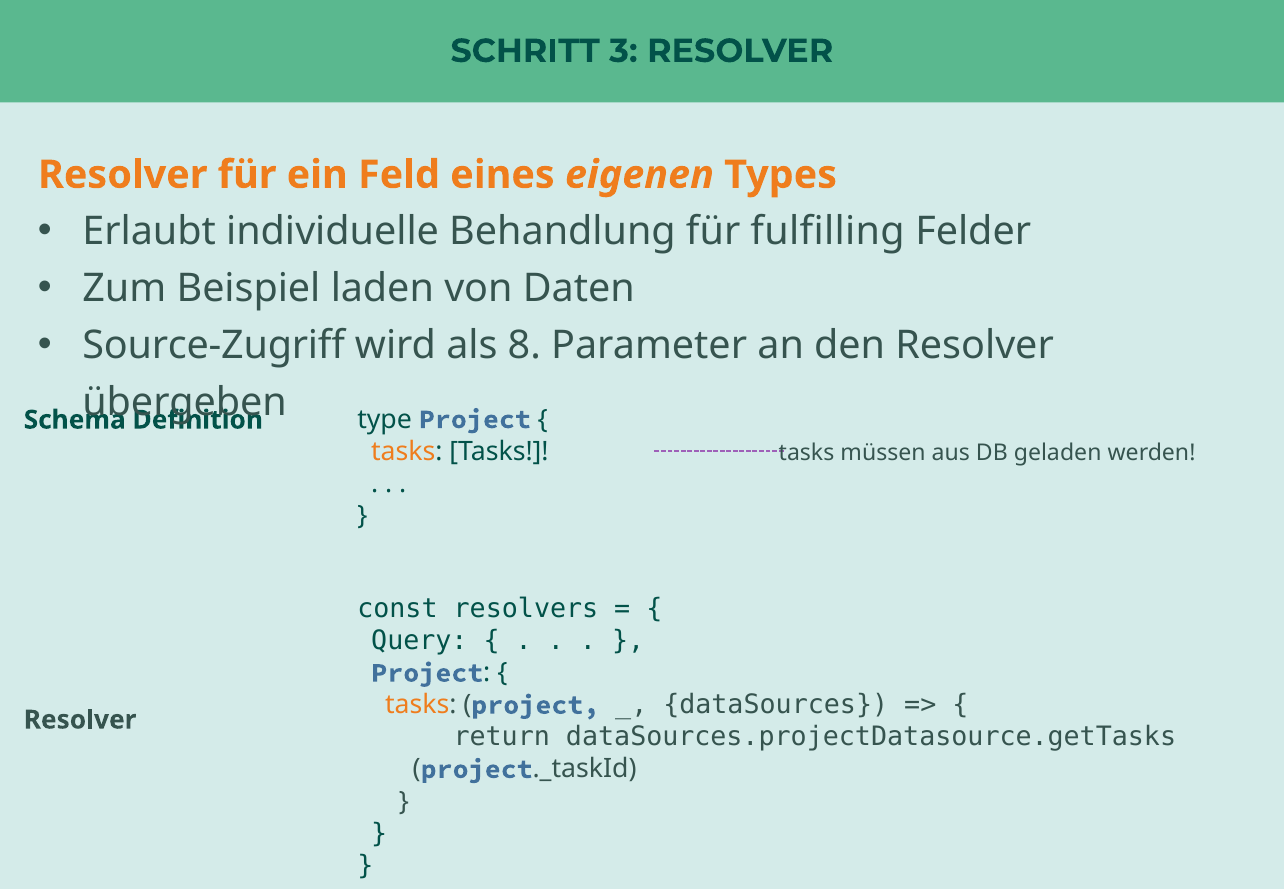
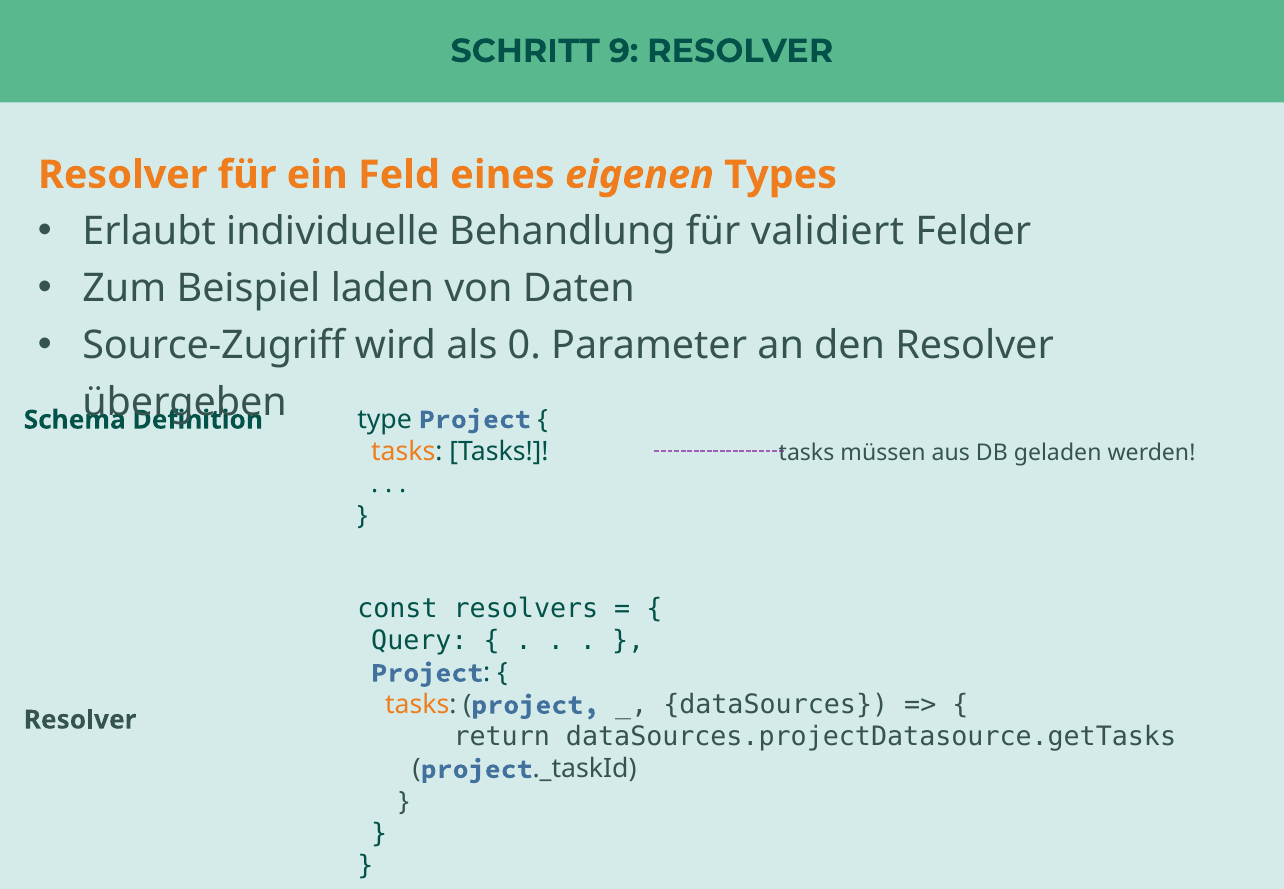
3: 3 -> 9
fulfilling: fulfilling -> validiert
8: 8 -> 0
